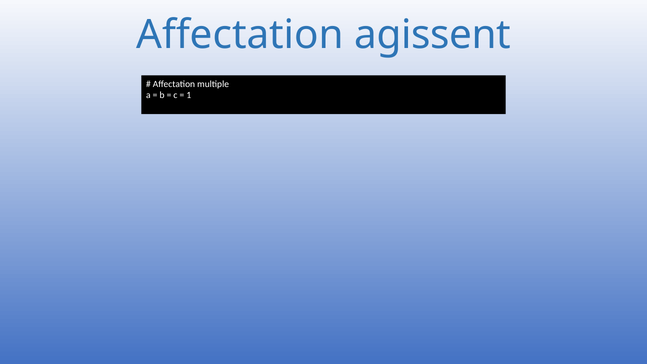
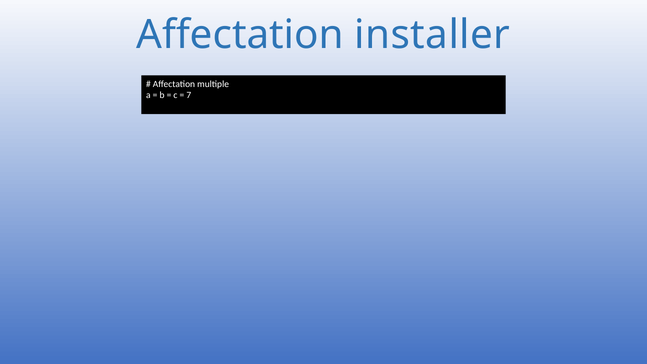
agissent: agissent -> installer
1: 1 -> 7
